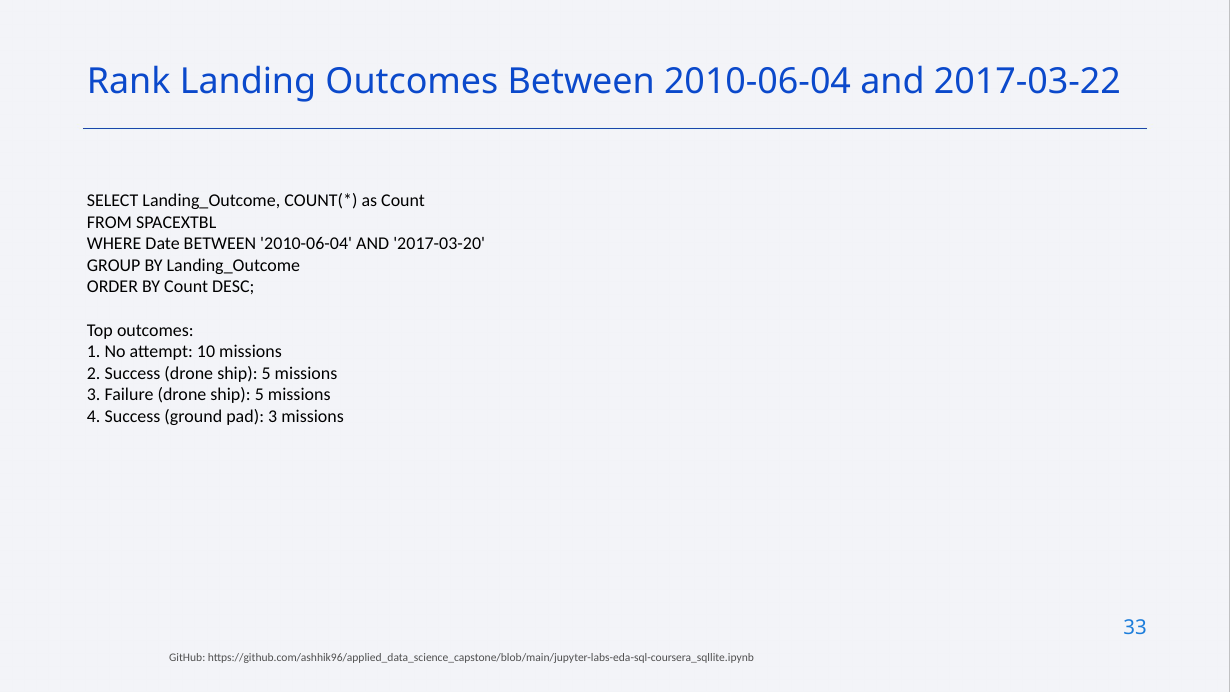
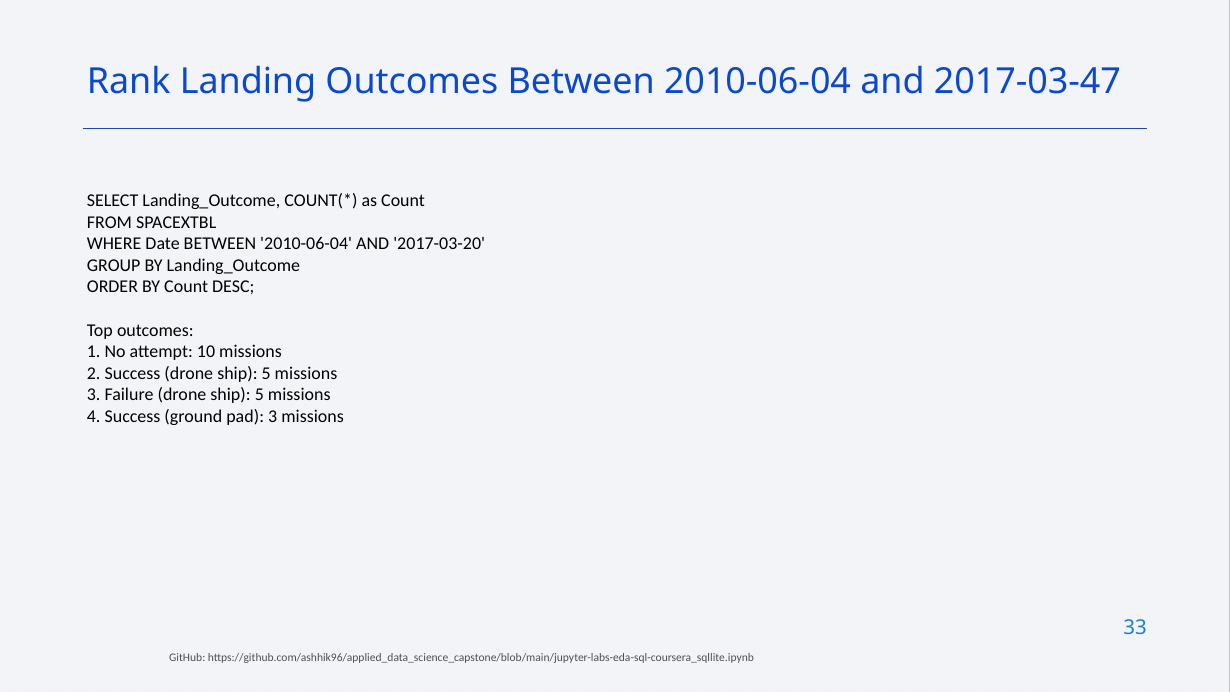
2017-03-22: 2017-03-22 -> 2017-03-47
